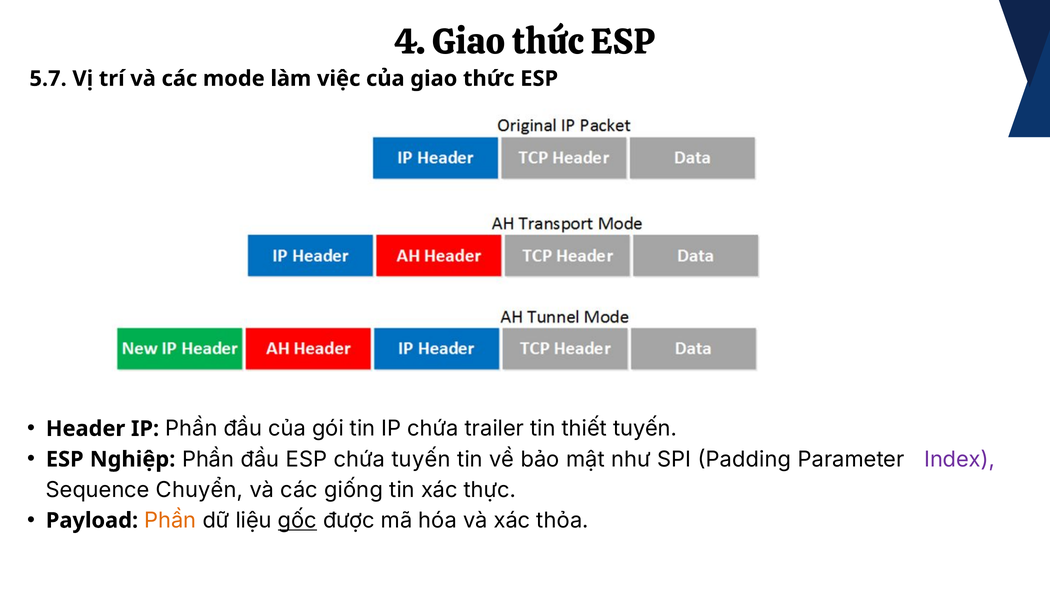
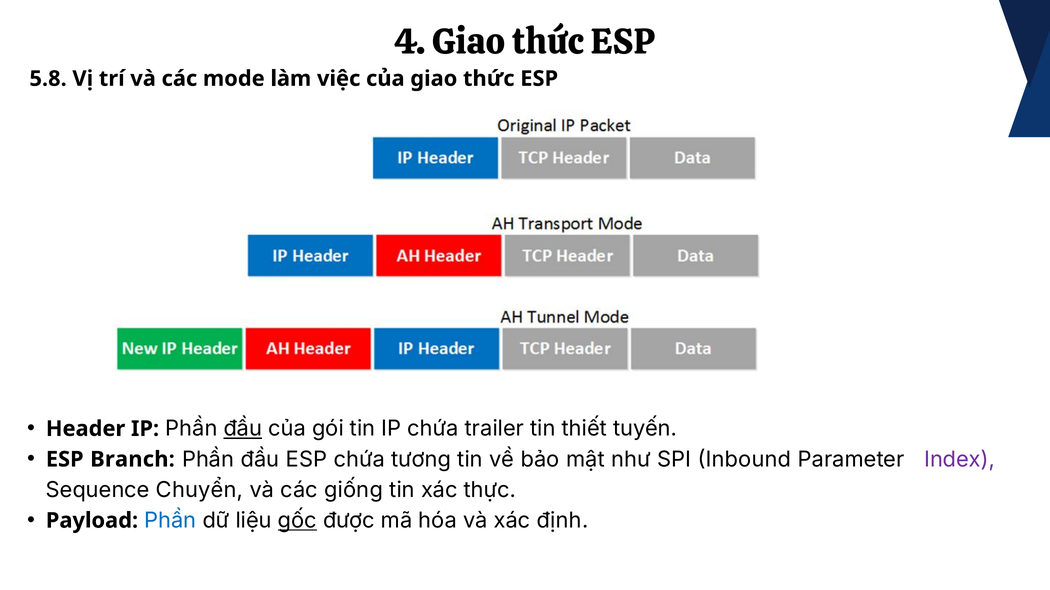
5.7: 5.7 -> 5.8
đầu at (243, 429) underline: none -> present
Nghiệp: Nghiệp -> Branch
chứa tuyến: tuyến -> tương
Padding: Padding -> Inbound
Phần at (170, 521) colour: orange -> blue
thỏa: thỏa -> định
